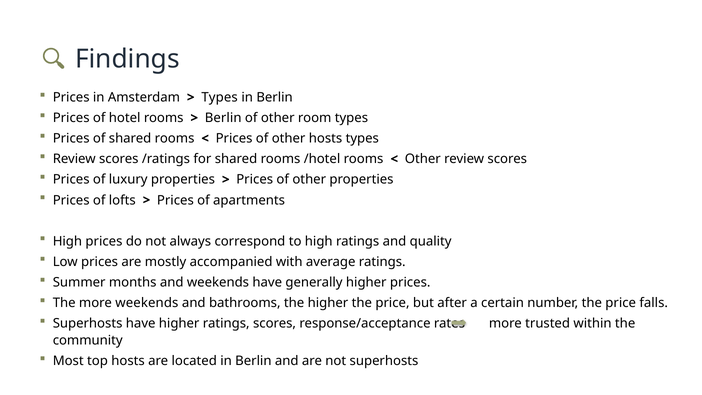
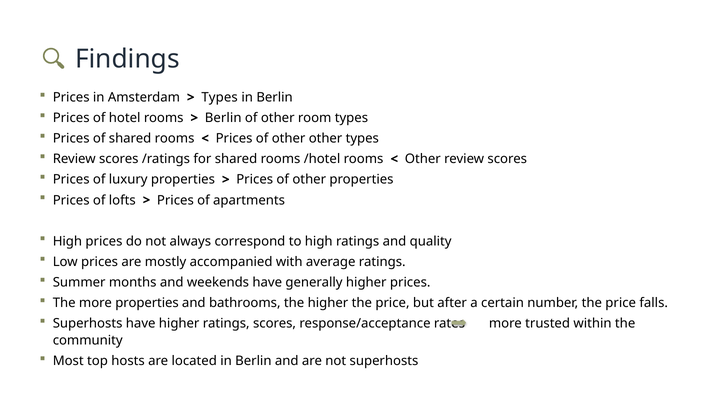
other hosts: hosts -> other
more weekends: weekends -> properties
